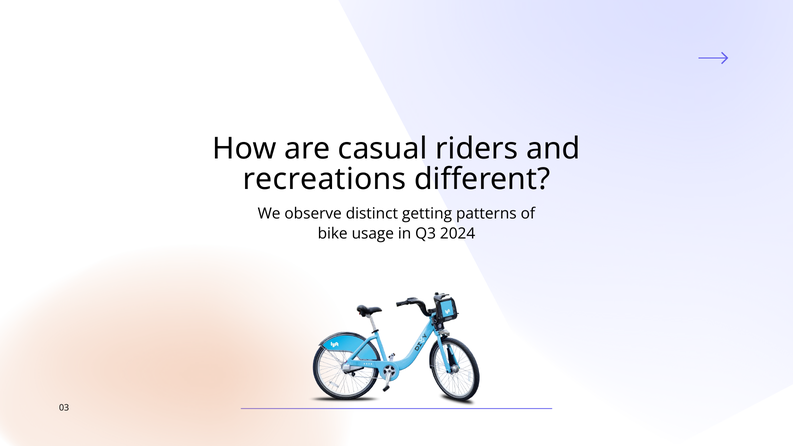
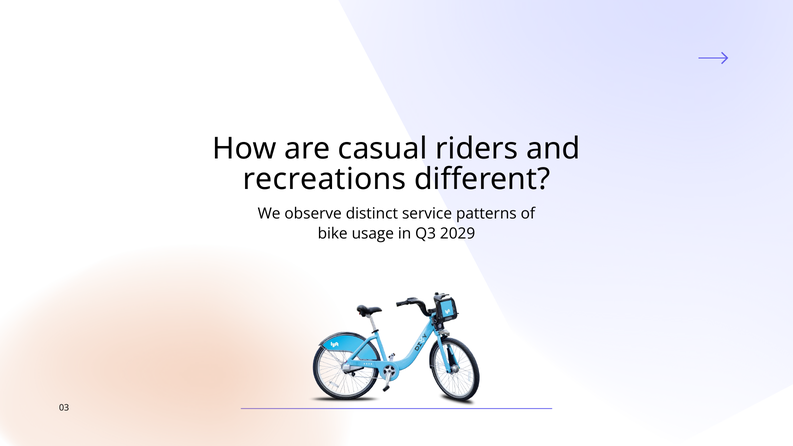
getting: getting -> service
2024: 2024 -> 2029
